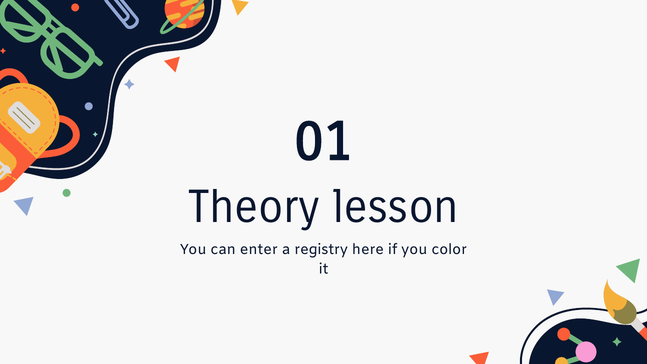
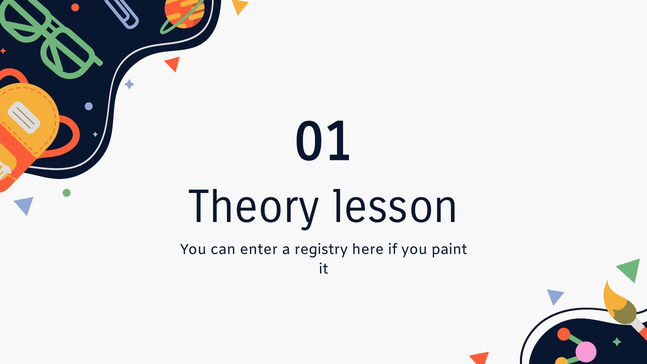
color: color -> paint
